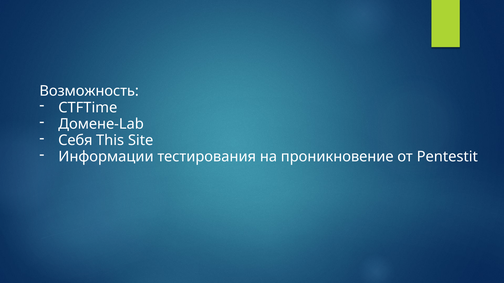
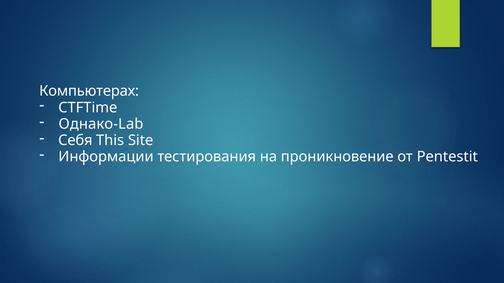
Возможность: Возможность -> Компьютерах
Домене-Lab: Домене-Lab -> Однако-Lab
